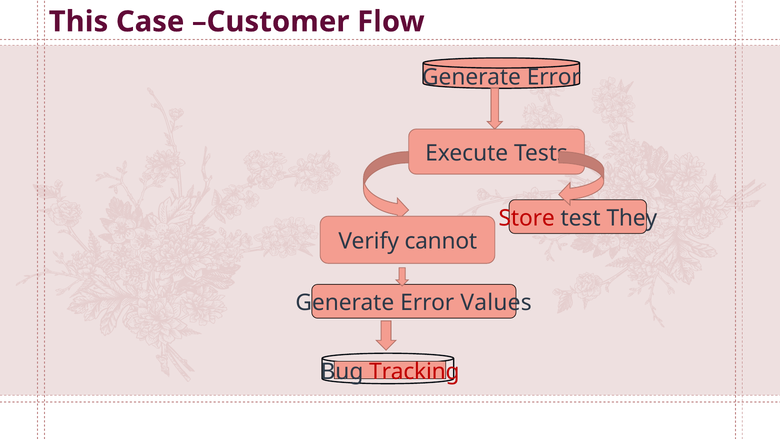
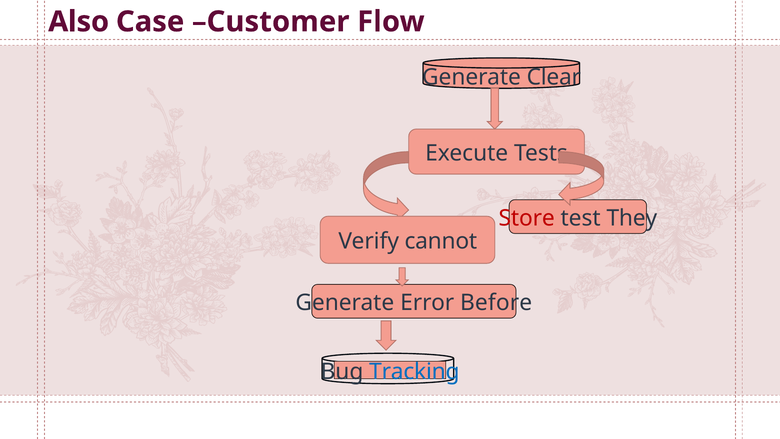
This: This -> Also
Error at (554, 77): Error -> Clear
Values: Values -> Before
Tracking colour: red -> blue
